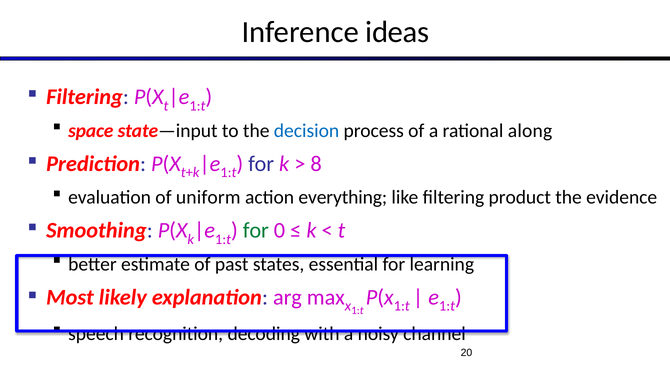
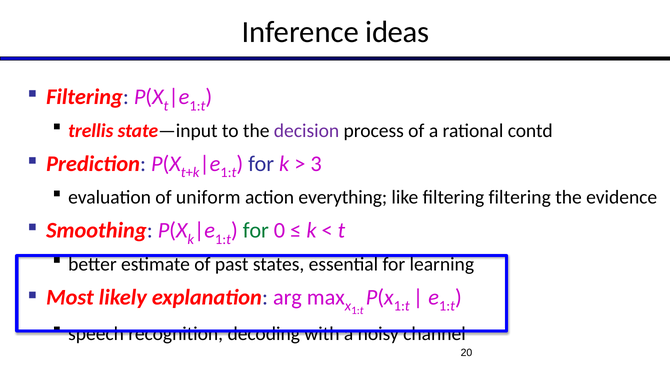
space: space -> trellis
decision colour: blue -> purple
along: along -> contd
8: 8 -> 3
filtering product: product -> filtering
